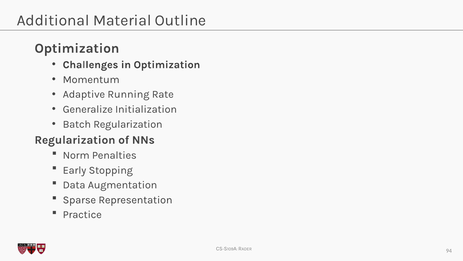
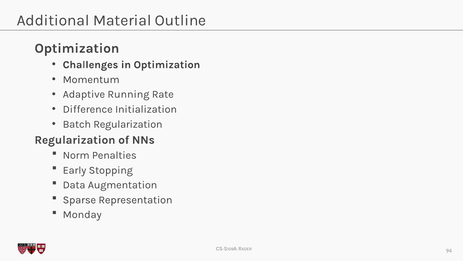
Generalize: Generalize -> Difference
Practice: Practice -> Monday
